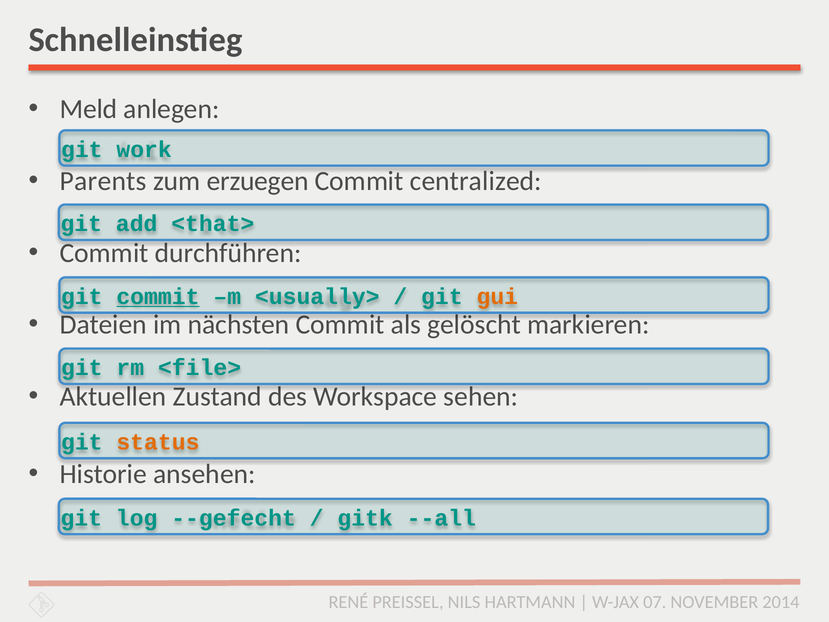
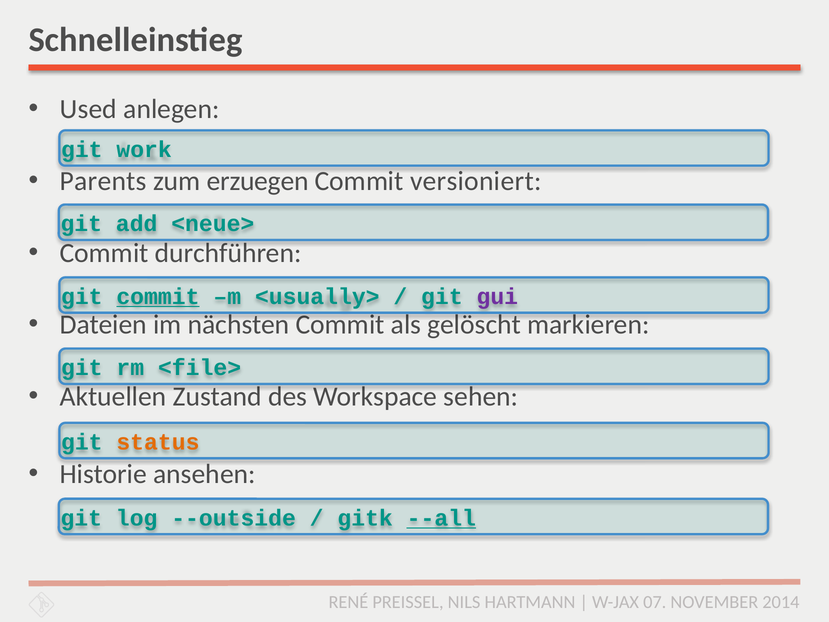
Meld: Meld -> Used
centralized: centralized -> versioniert
<that>: <that> -> <neue>
gui colour: orange -> purple
--gefecht: --gefecht -> --outside
--all underline: none -> present
